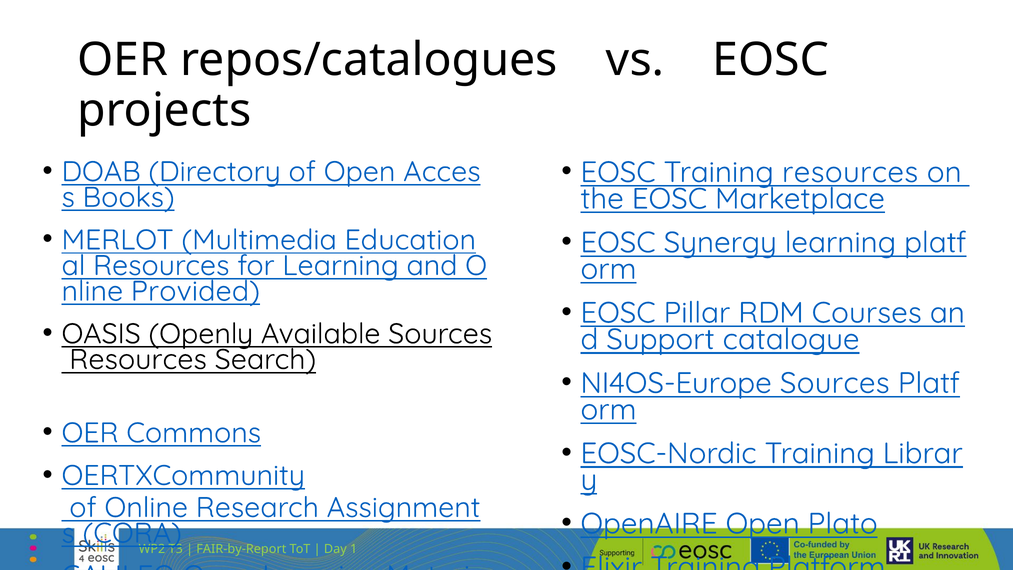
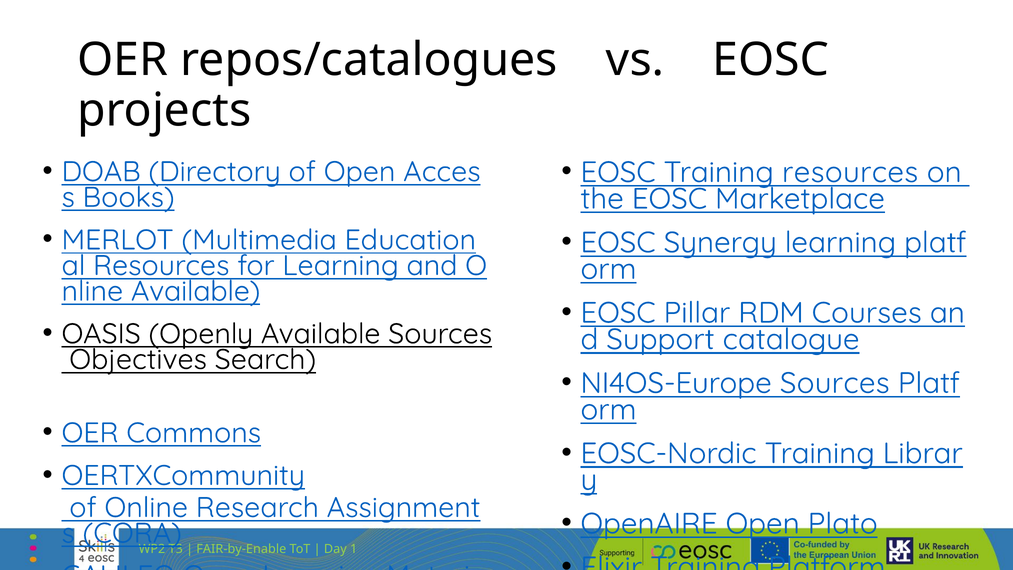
Provided at (195, 291): Provided -> Available
Resources at (138, 359): Resources -> Objectives
FAIR-by-Report: FAIR-by-Report -> FAIR-by-Enable
